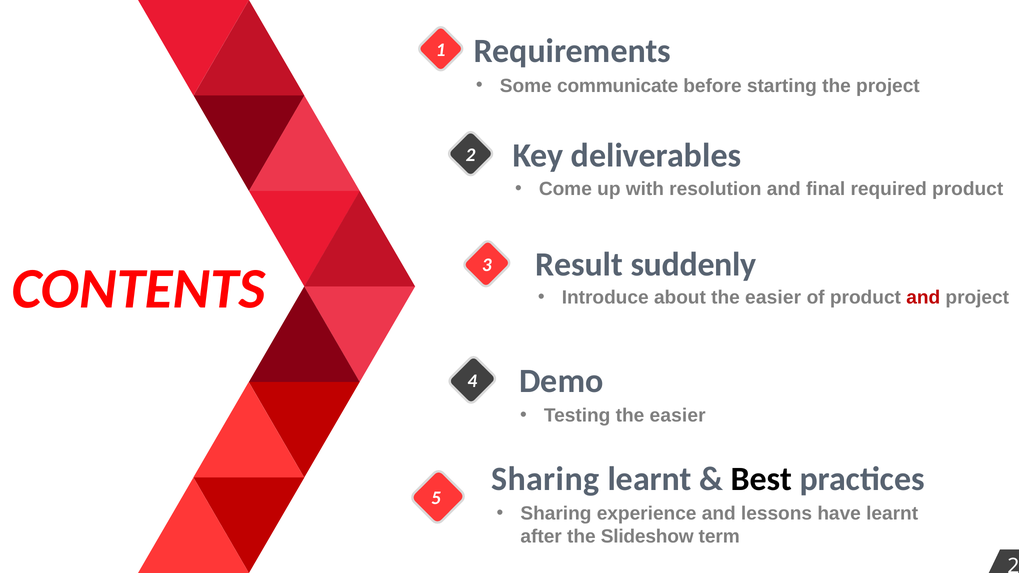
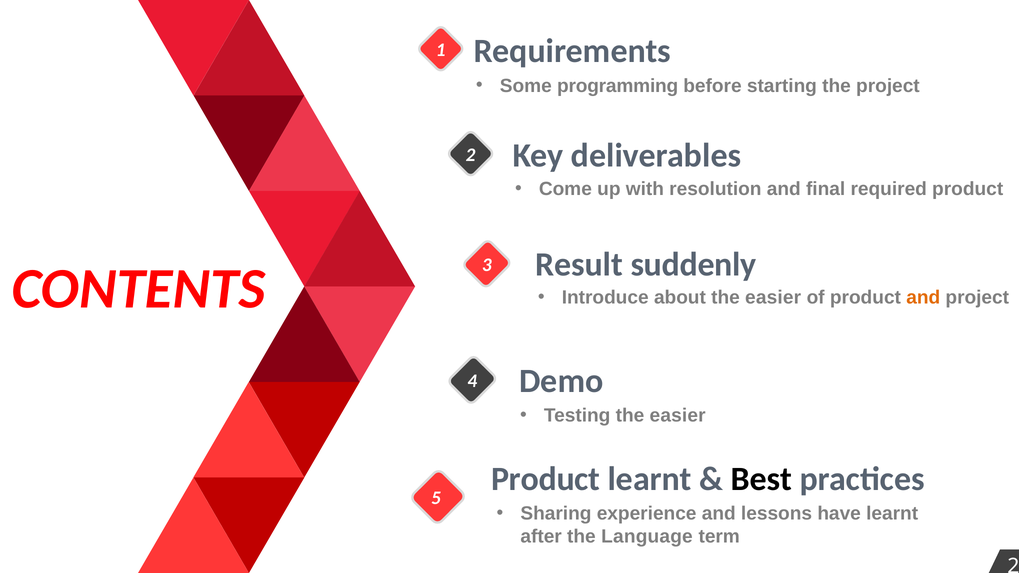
communicate: communicate -> programming
and at (923, 297) colour: red -> orange
Sharing at (545, 479): Sharing -> Product
Slideshow: Slideshow -> Language
